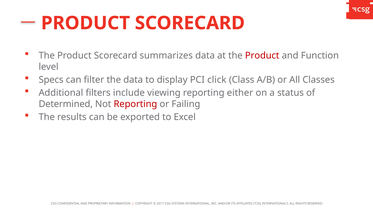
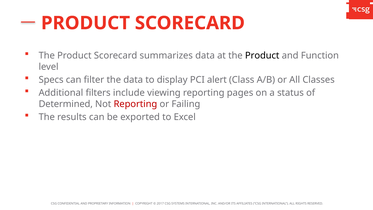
Product at (262, 55) colour: red -> black
click: click -> alert
either: either -> pages
